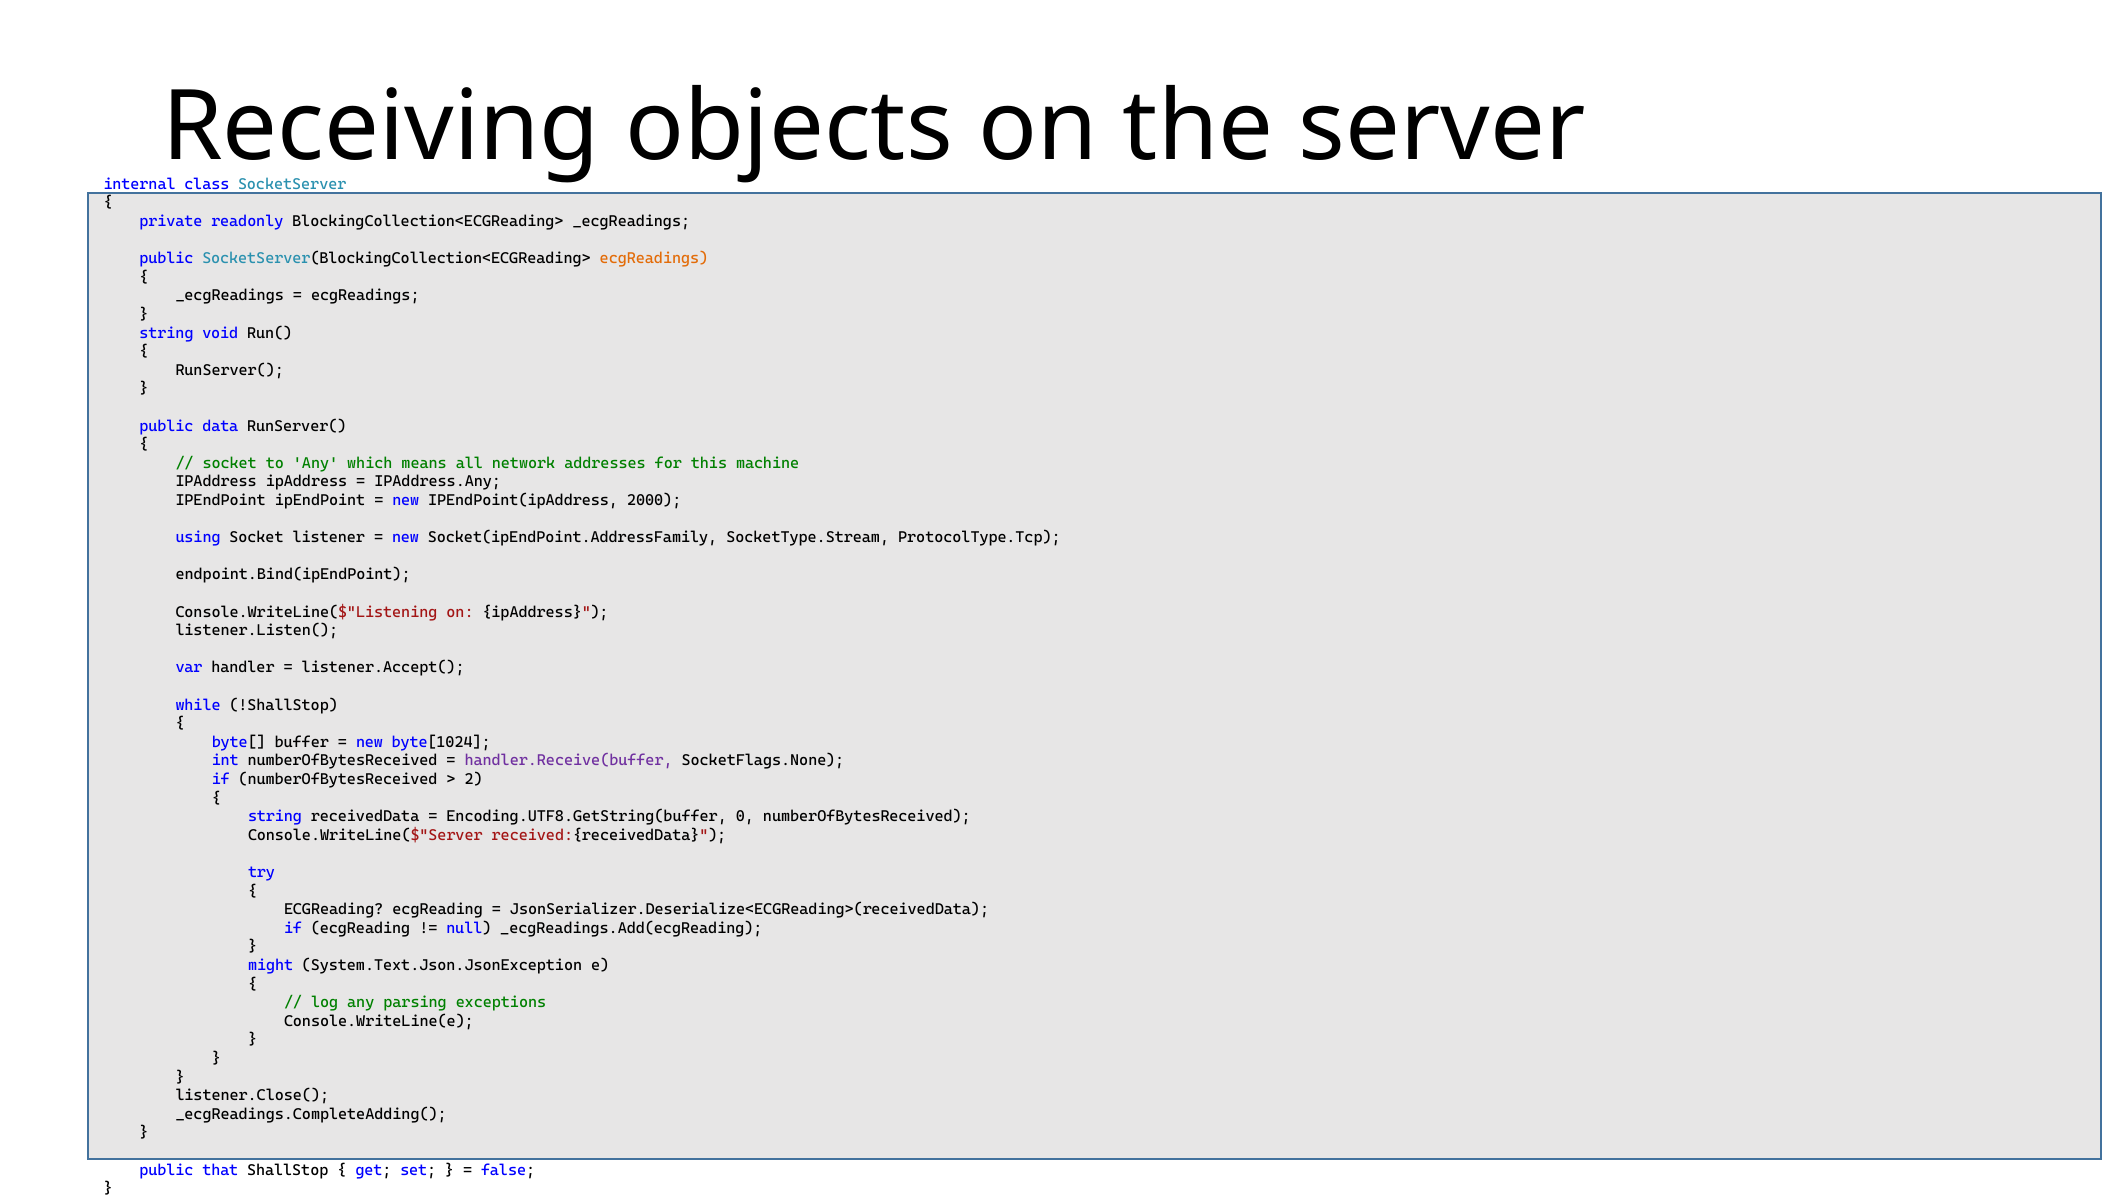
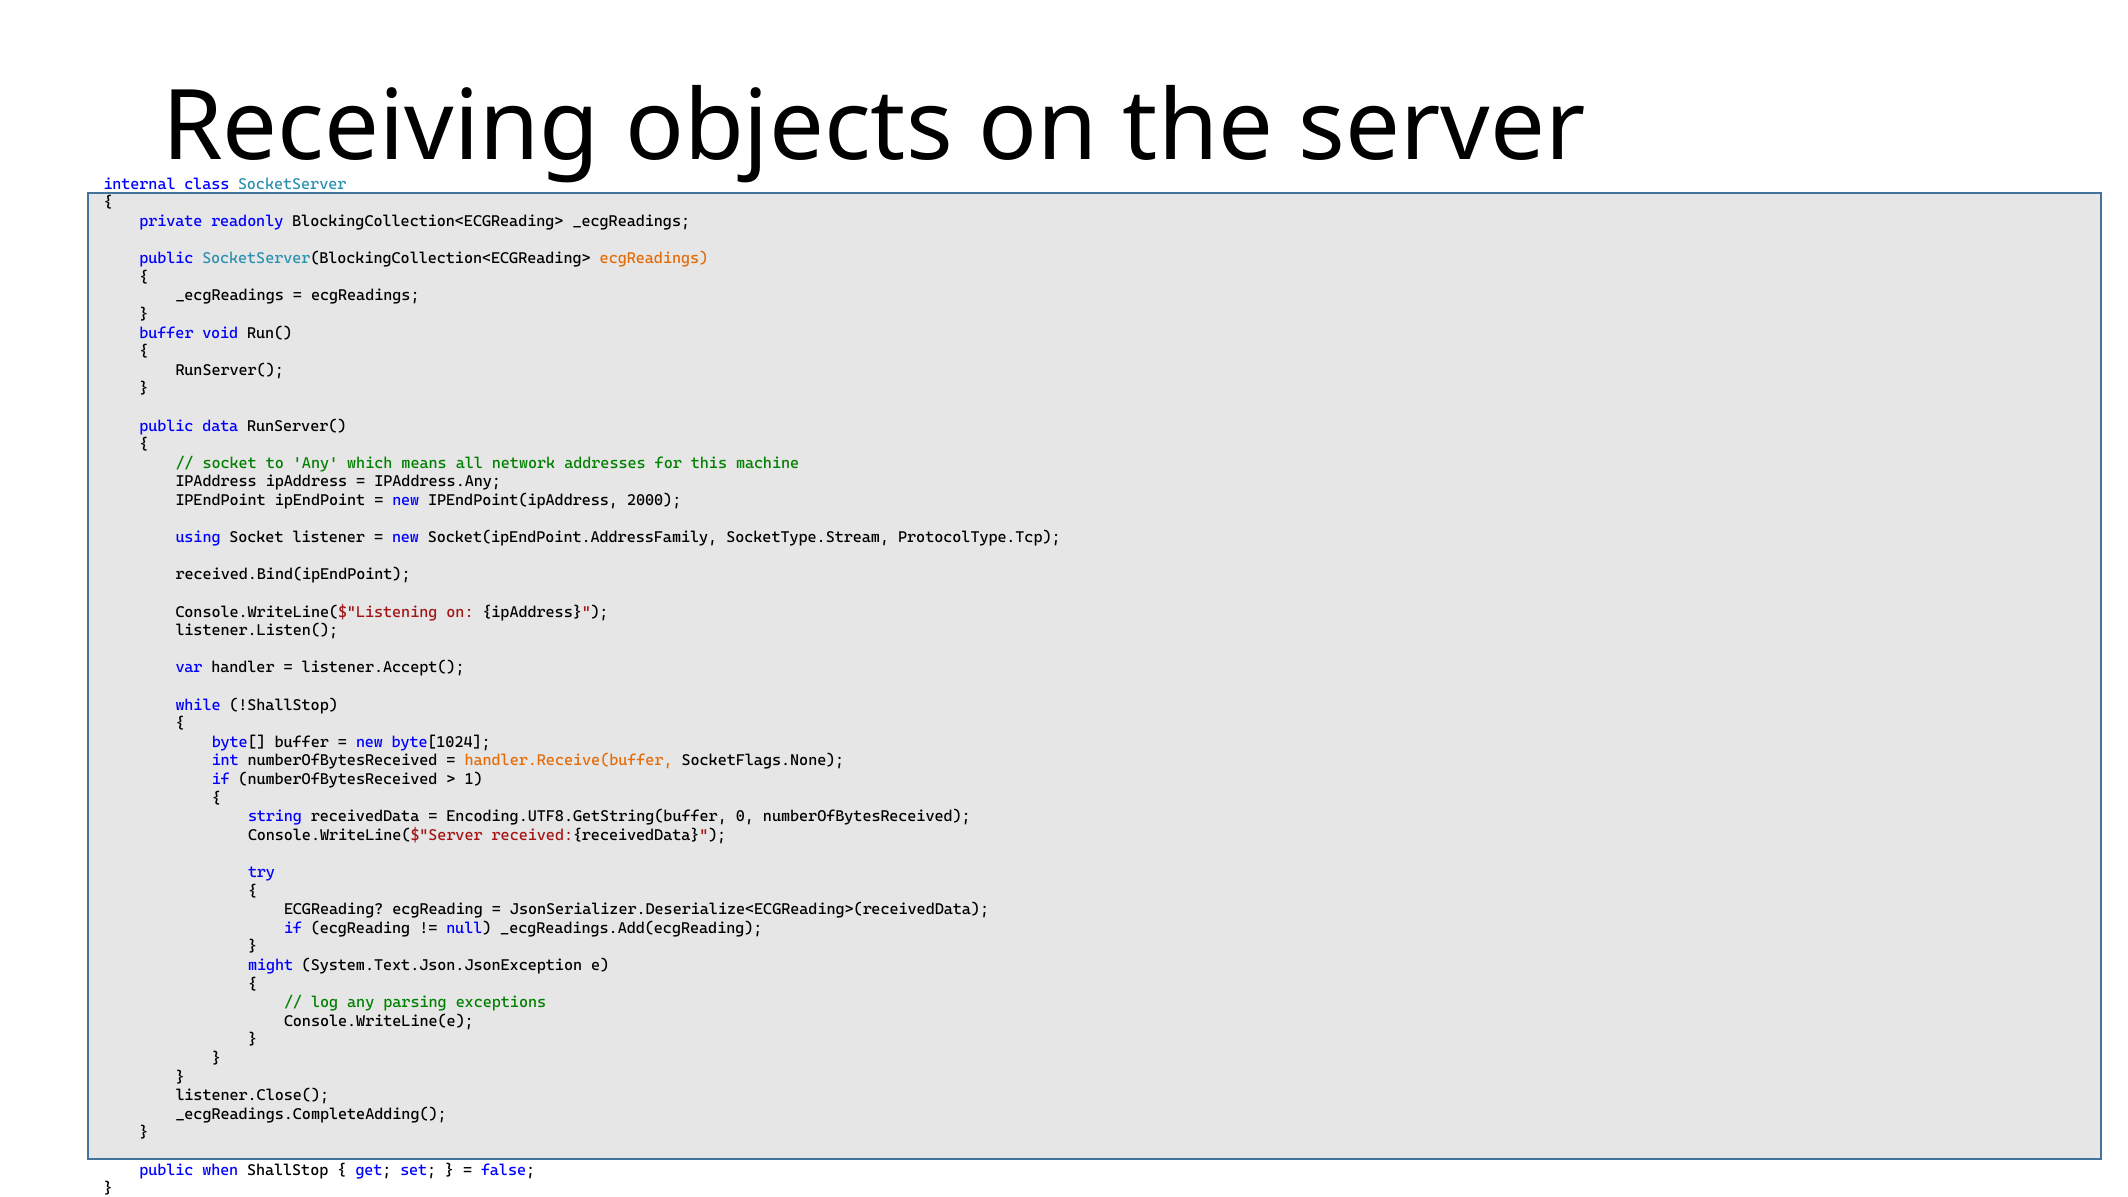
string at (167, 333): string -> buffer
endpoint.Bind(ipEndPoint: endpoint.Bind(ipEndPoint -> received.Bind(ipEndPoint
handler.Receive(buffer colour: purple -> orange
2: 2 -> 1
that: that -> when
